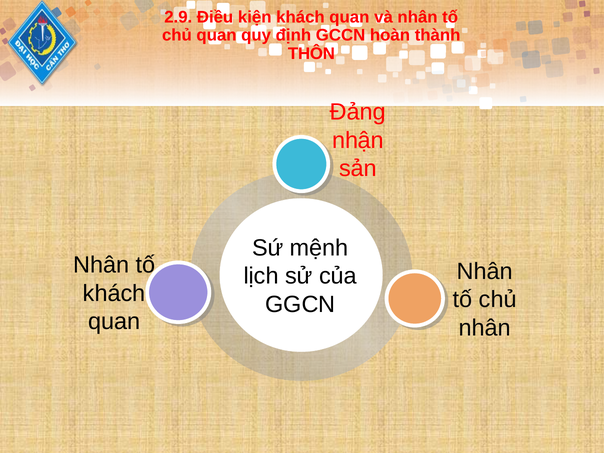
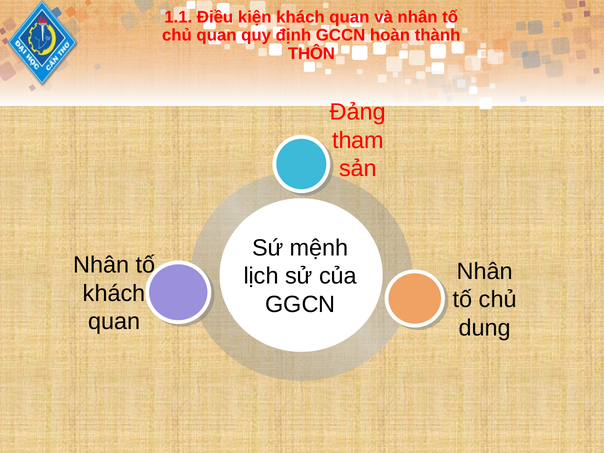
2.9: 2.9 -> 1.1
nhận: nhận -> tham
nhân at (485, 328): nhân -> dung
